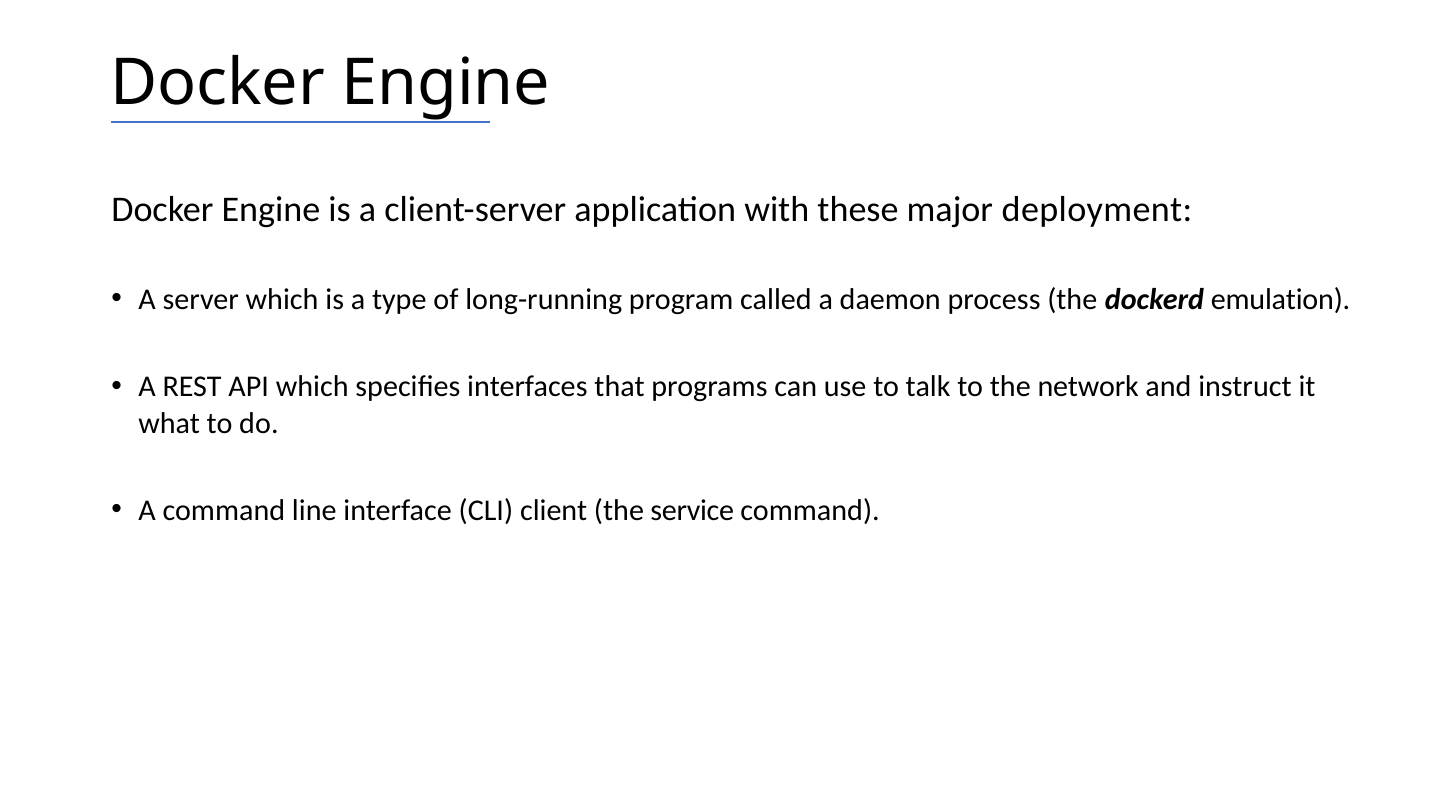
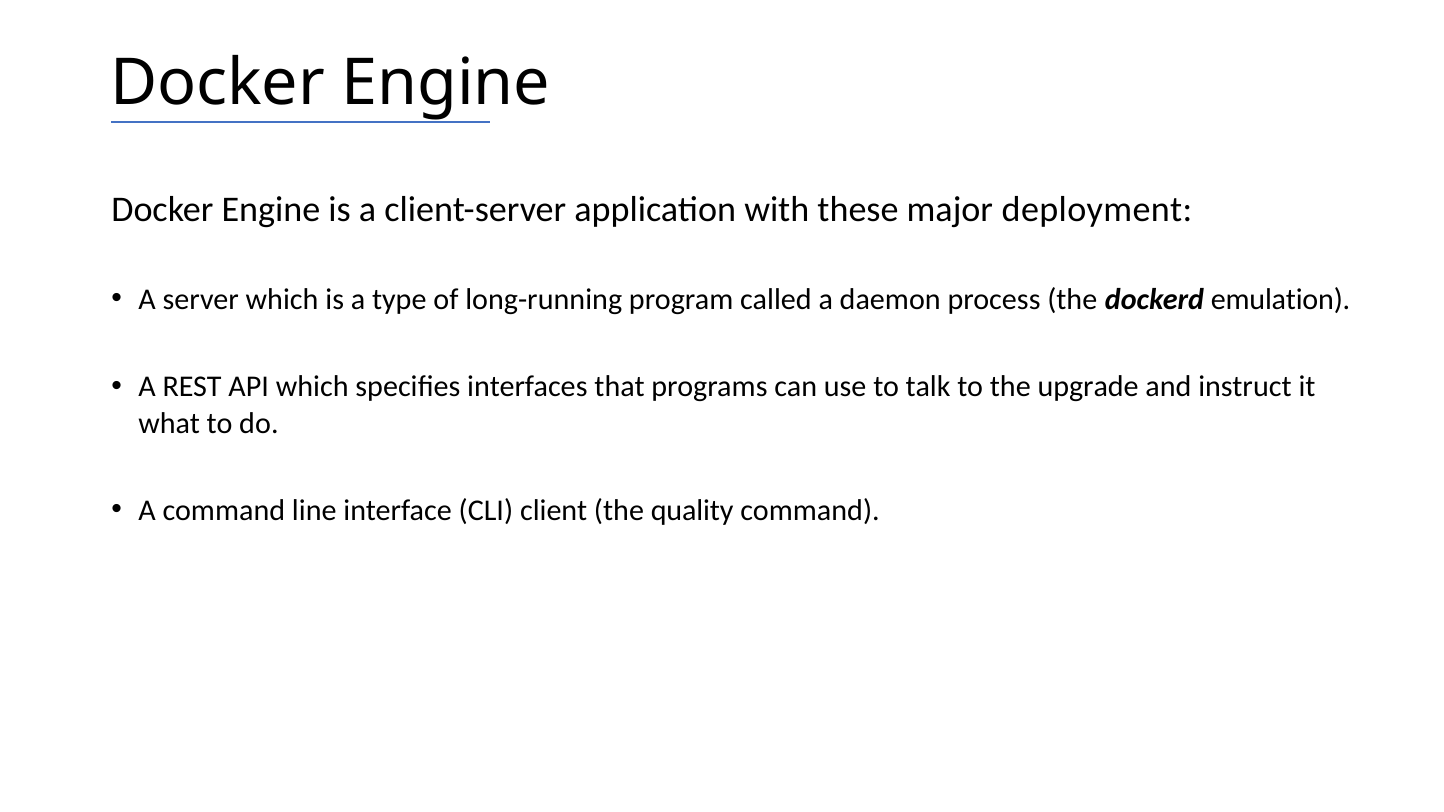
network: network -> upgrade
service: service -> quality
